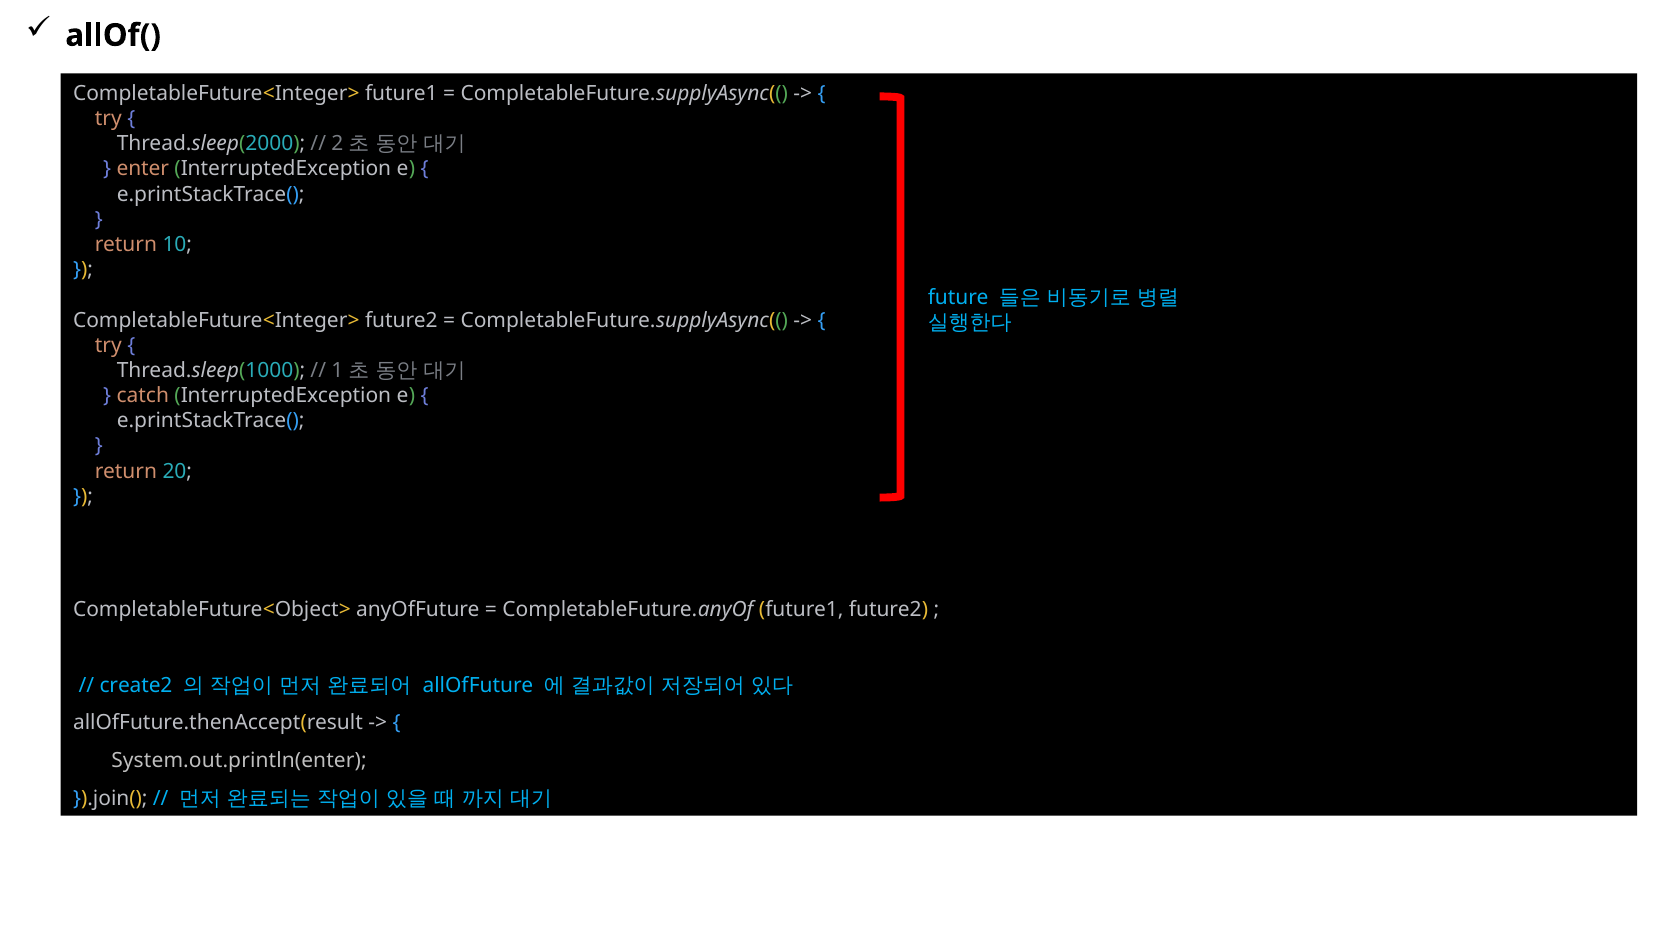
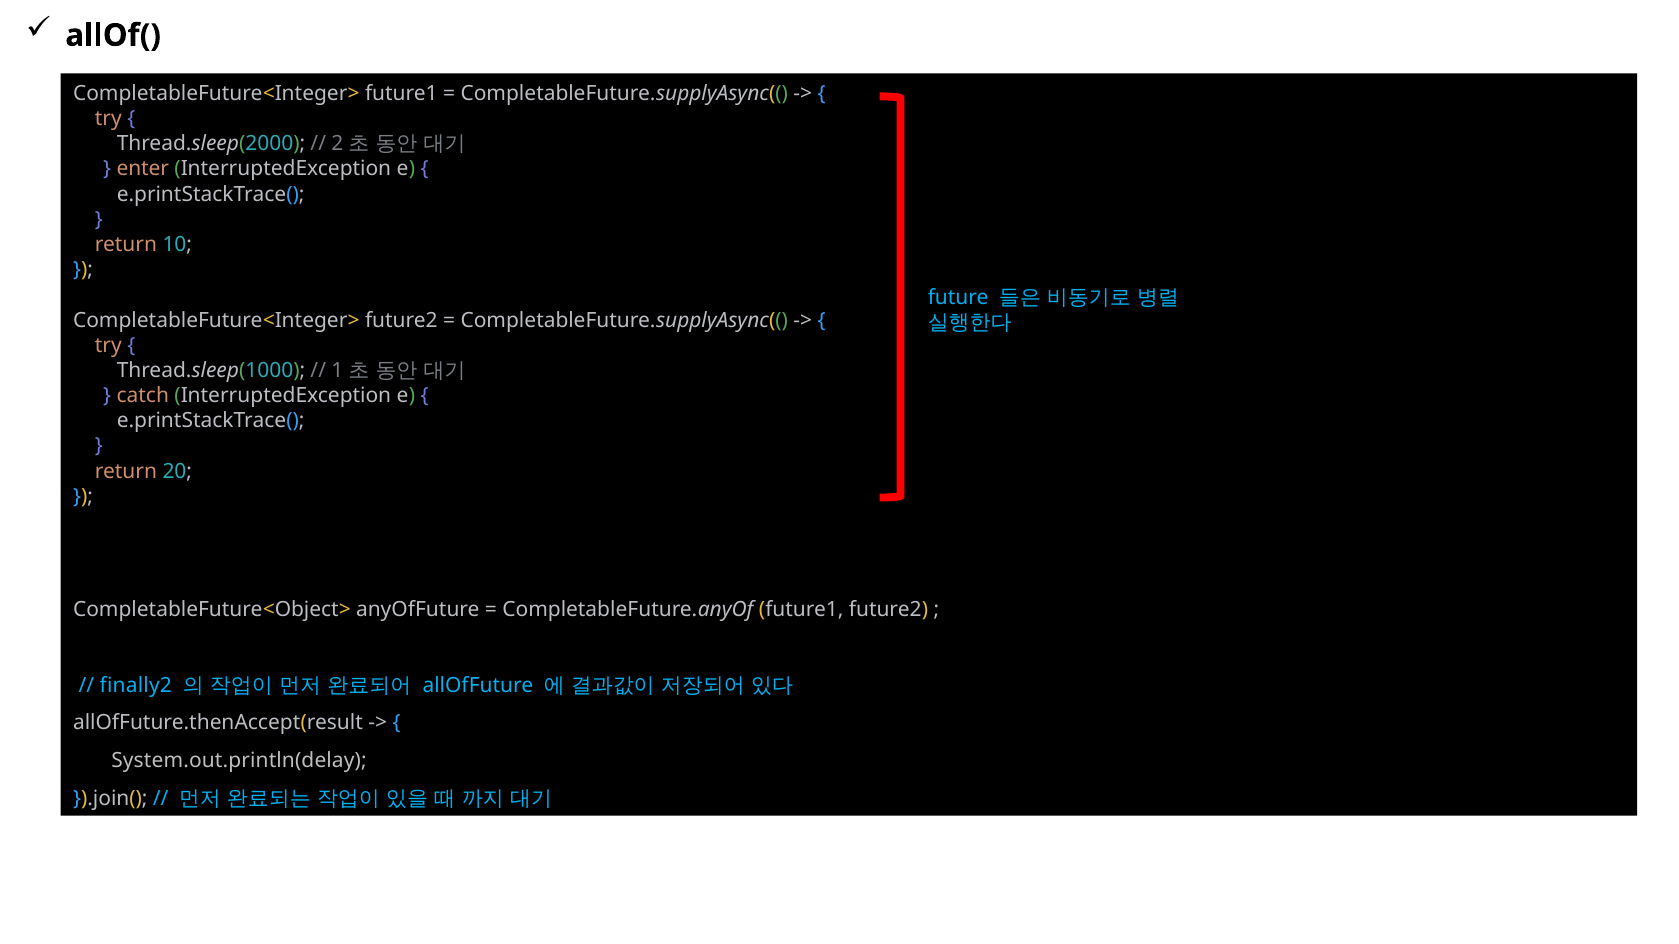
create2: create2 -> finally2
System.out.println(enter: System.out.println(enter -> System.out.println(delay
